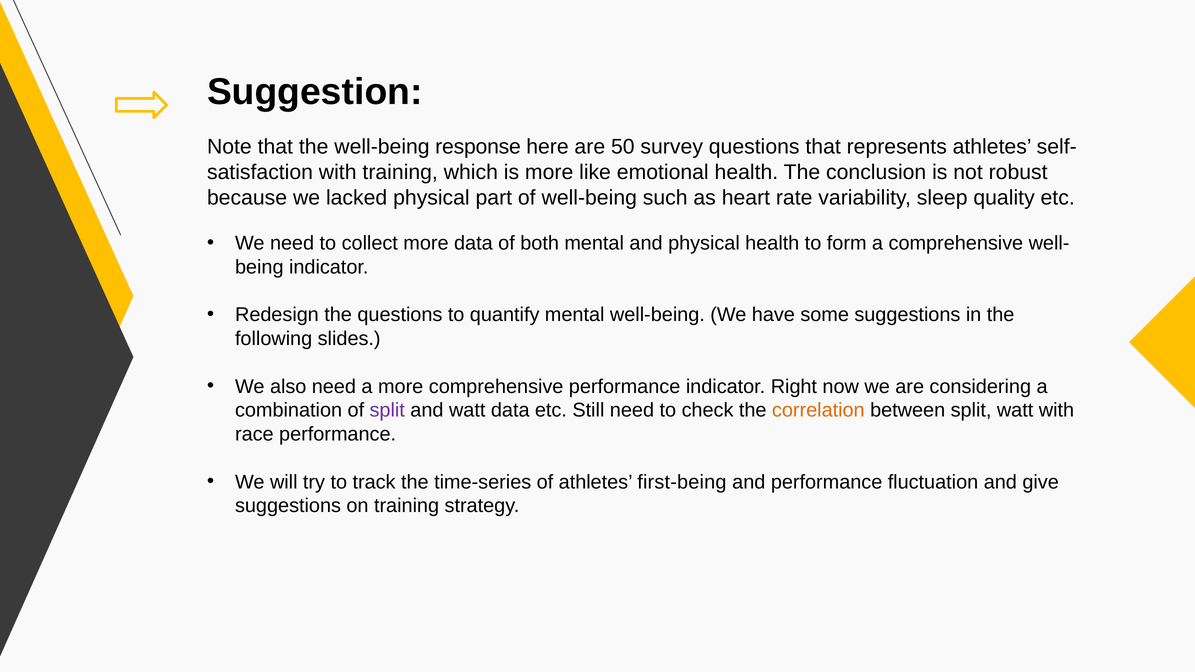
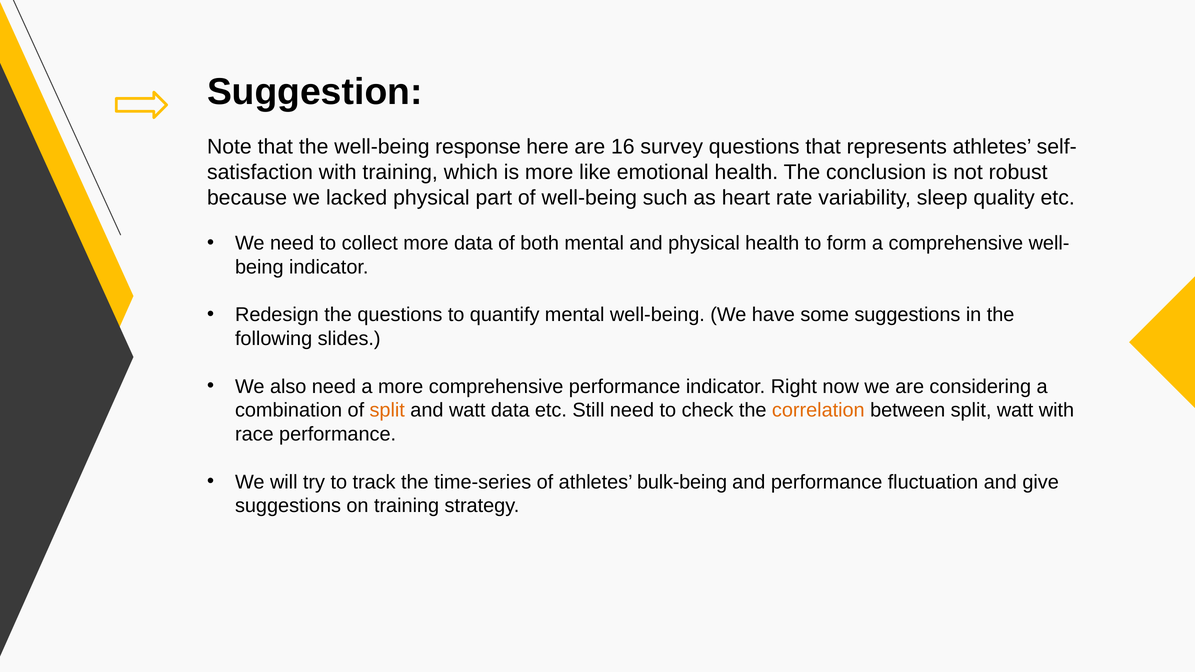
50: 50 -> 16
split at (387, 410) colour: purple -> orange
first-being: first-being -> bulk-being
